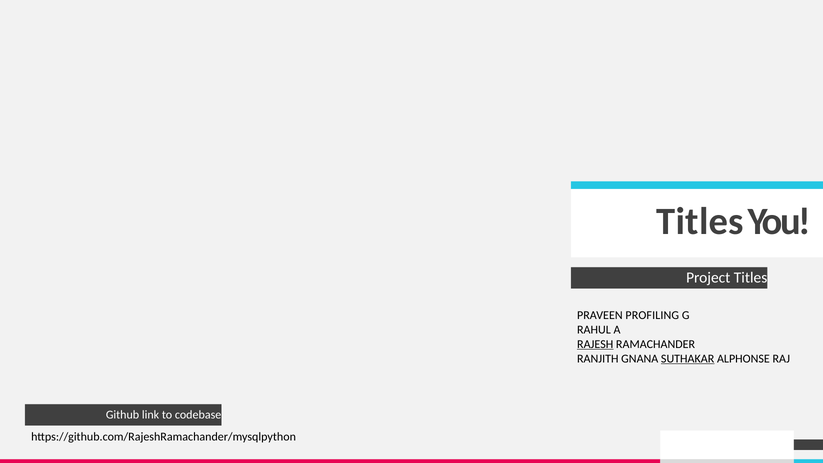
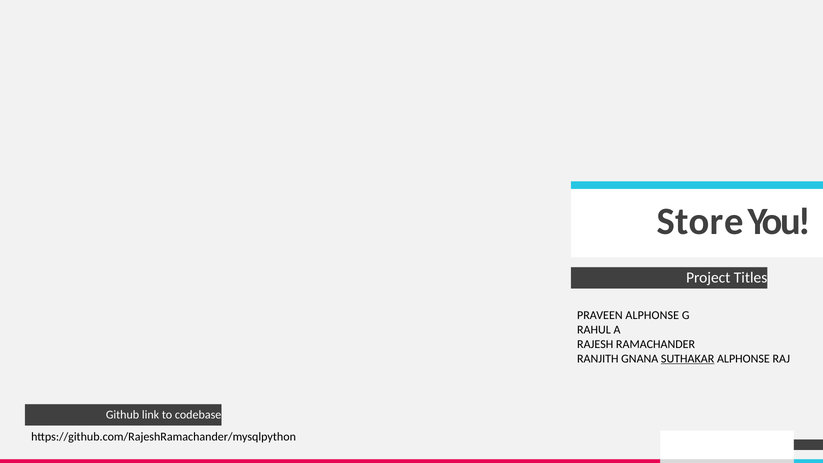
Titles at (700, 222): Titles -> Store
PRAVEEN PROFILING: PROFILING -> ALPHONSE
RAJESH underline: present -> none
